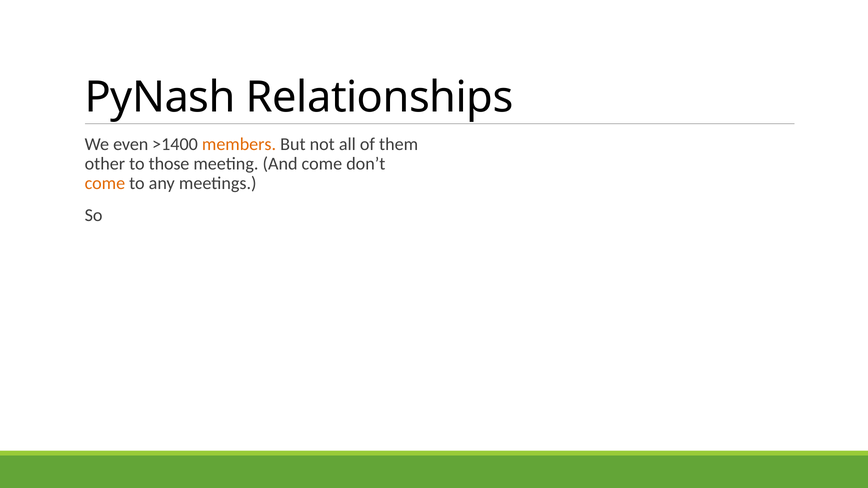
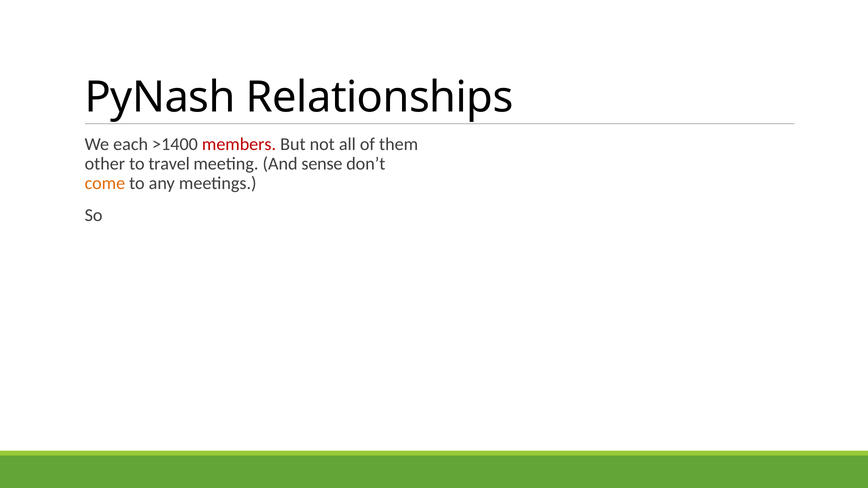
even: even -> each
members colour: orange -> red
those: those -> travel
And come: come -> sense
